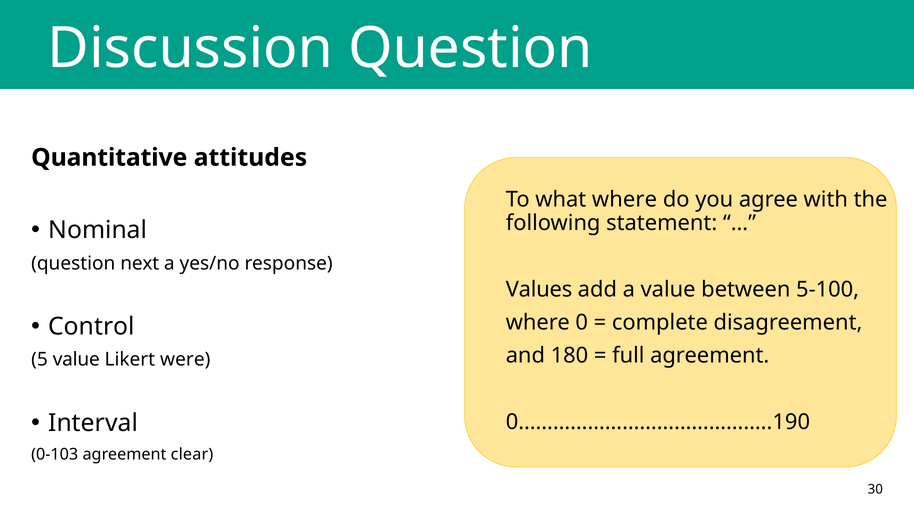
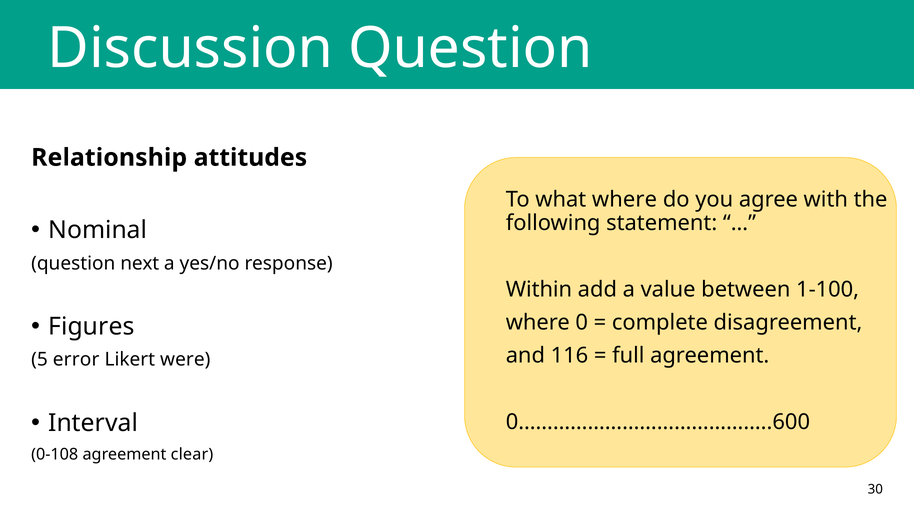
Quantitative: Quantitative -> Relationship
Values: Values -> Within
5-100: 5-100 -> 1-100
Control: Control -> Figures
180: 180 -> 116
5 value: value -> error
0……………………………………..190: 0……………………………………..190 -> 0……………………………………..600
0-103: 0-103 -> 0-108
